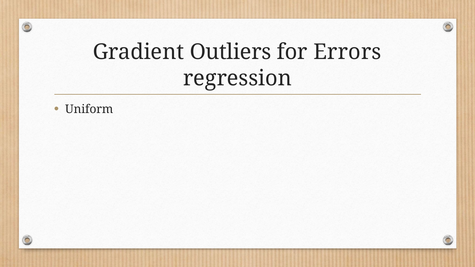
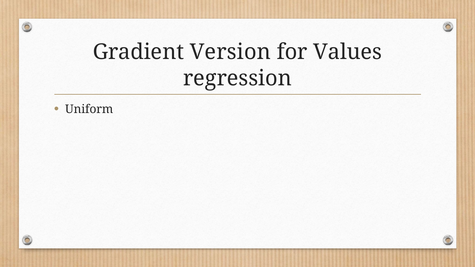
Outliers: Outliers -> Version
Errors: Errors -> Values
